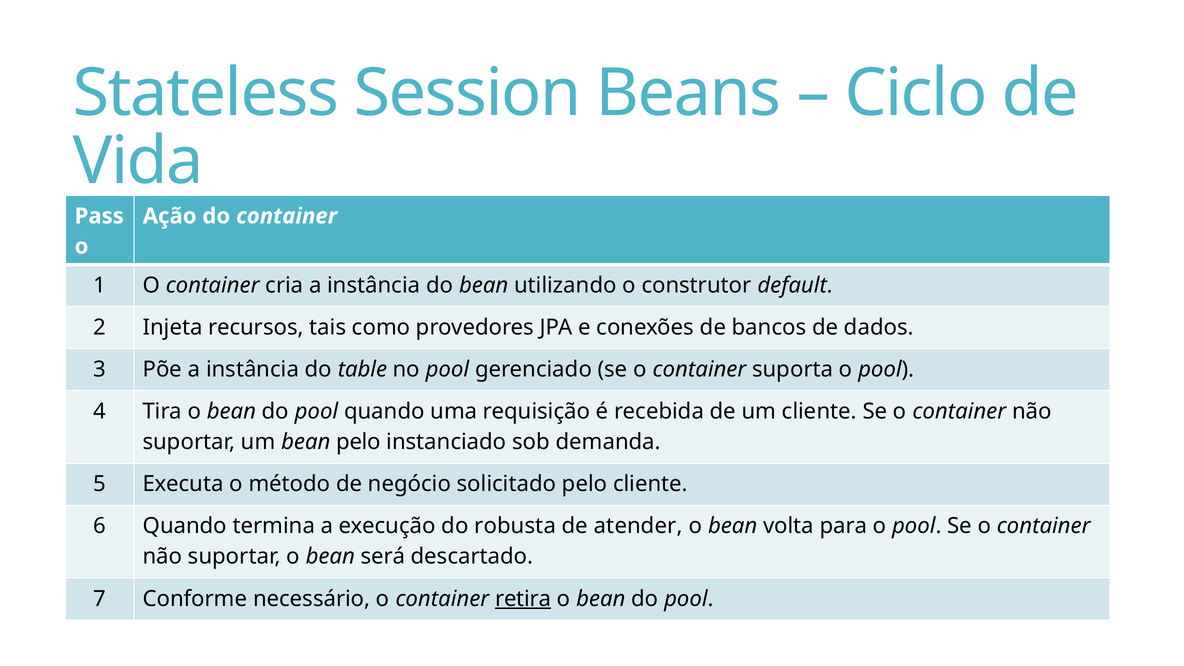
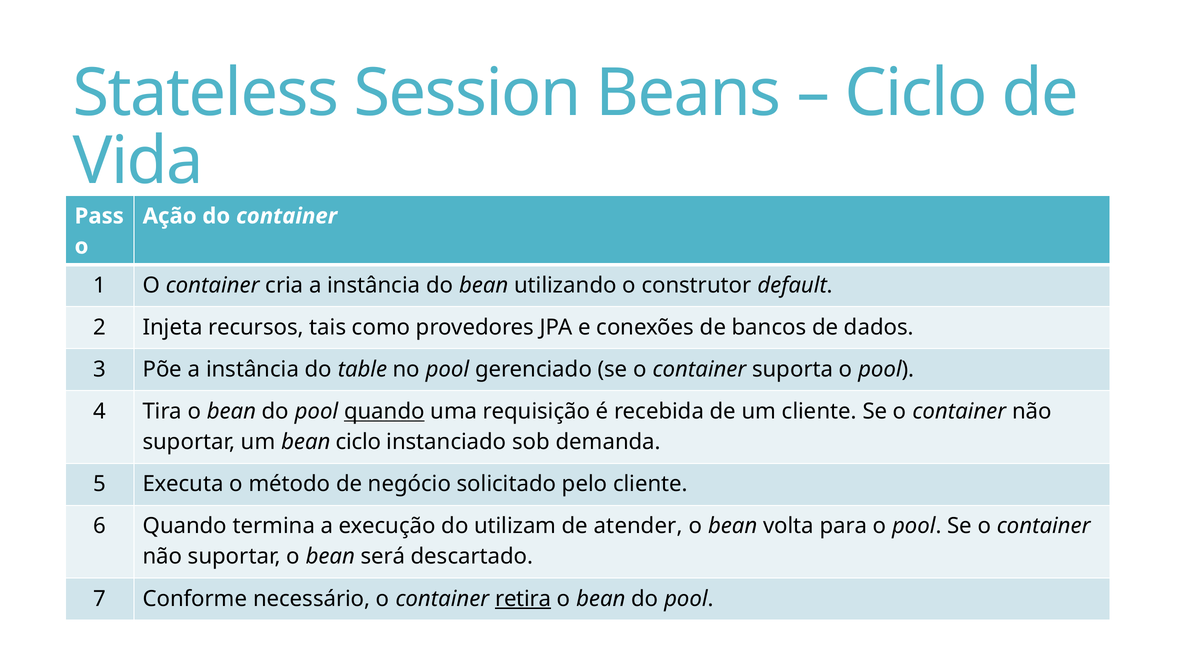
quando at (384, 411) underline: none -> present
bean pelo: pelo -> ciclo
robusta: robusta -> utilizam
